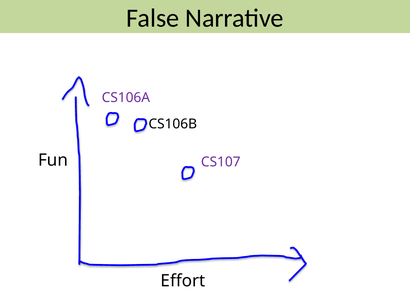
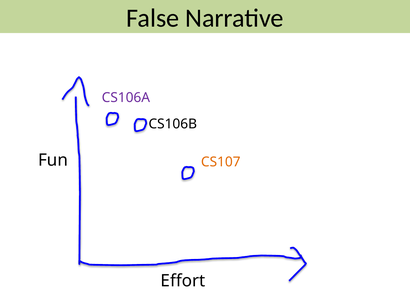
CS107 colour: purple -> orange
